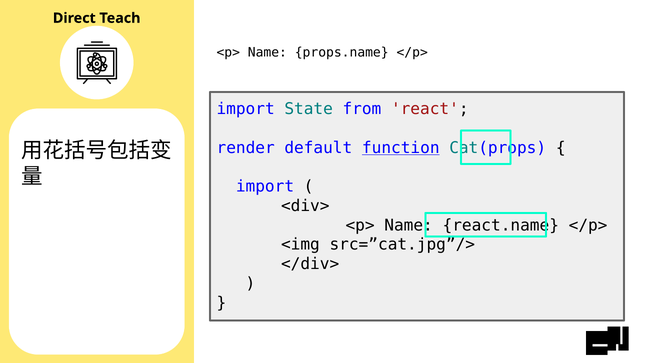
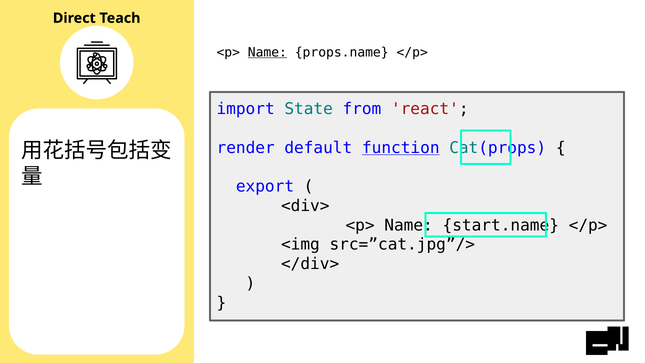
Name at (267, 52) underline: none -> present
import at (265, 186): import -> export
react.name: react.name -> start.name
